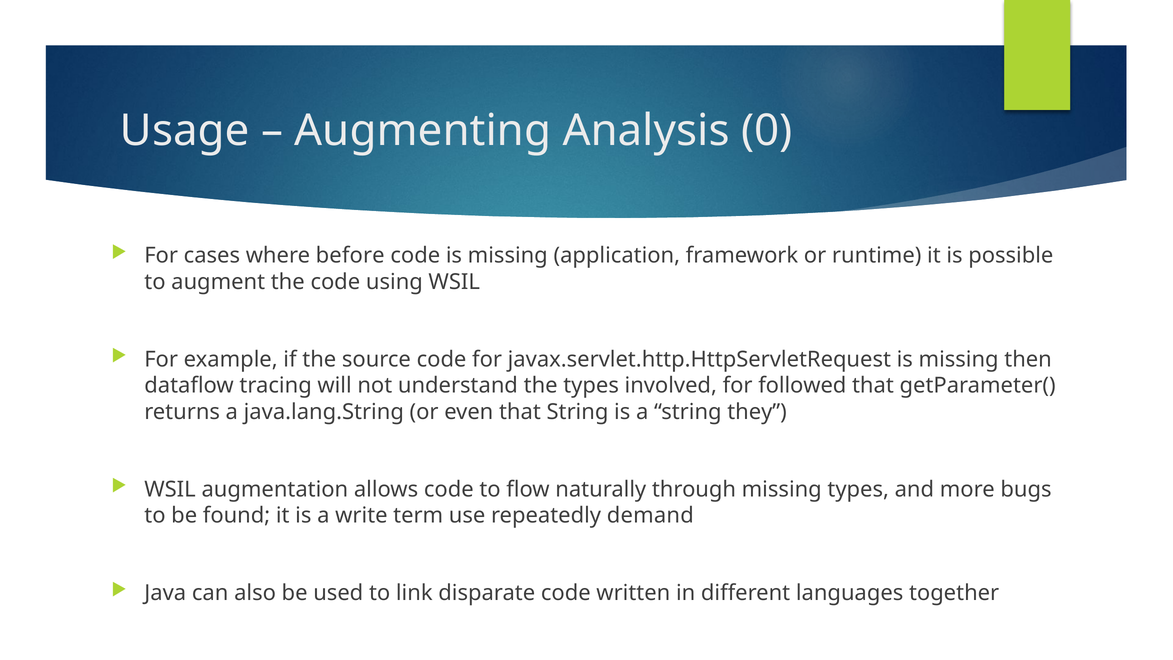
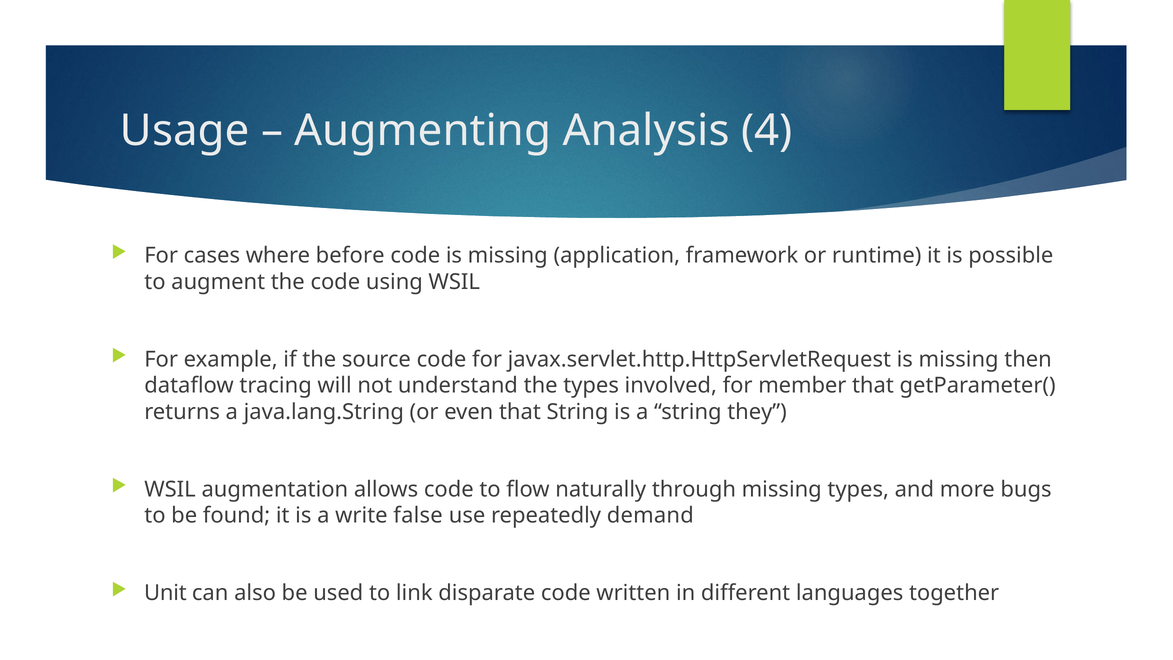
0: 0 -> 4
followed: followed -> member
term: term -> false
Java: Java -> Unit
